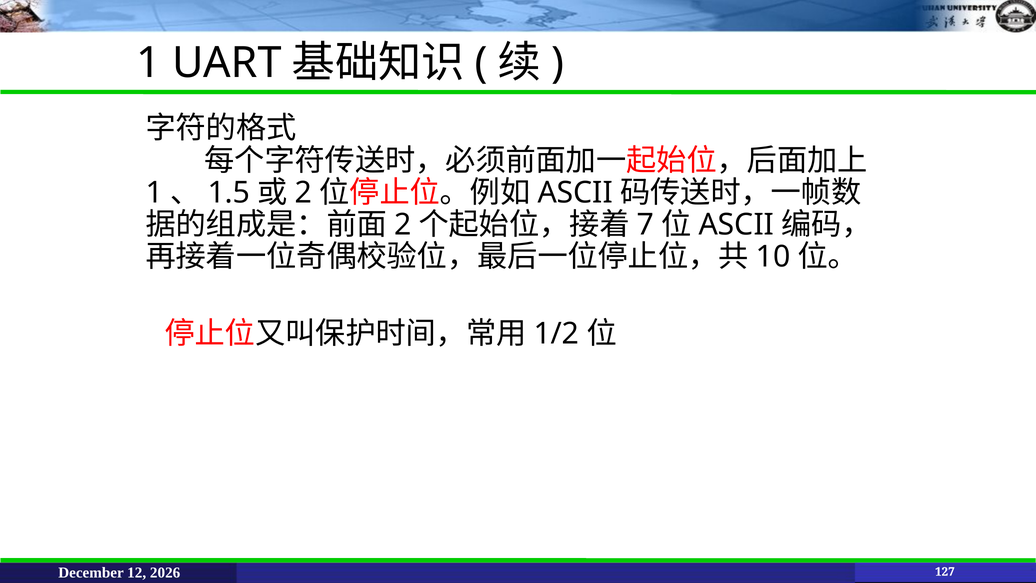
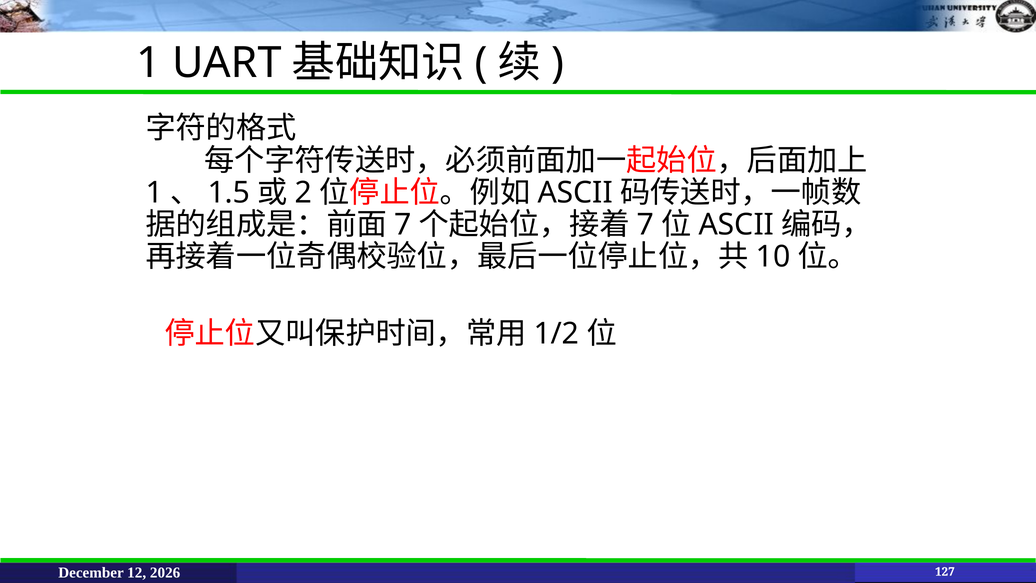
2 at (403, 225): 2 -> 7
